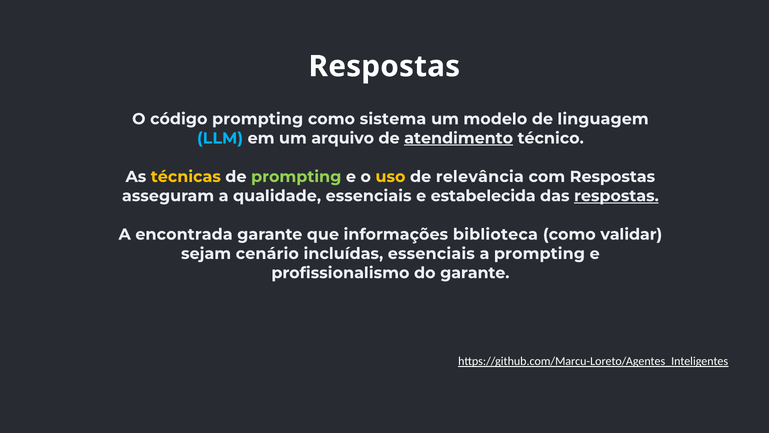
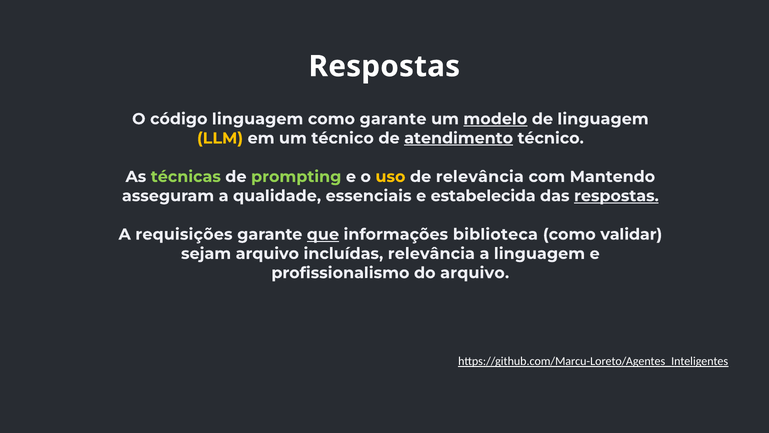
código prompting: prompting -> linguagem
como sistema: sistema -> garante
modelo underline: none -> present
LLM colour: light blue -> yellow
um arquivo: arquivo -> técnico
técnicas colour: yellow -> light green
com Respostas: Respostas -> Mantendo
encontrada: encontrada -> requisições
que underline: none -> present
sejam cenário: cenário -> arquivo
incluídas essenciais: essenciais -> relevância
a prompting: prompting -> linguagem
do garante: garante -> arquivo
